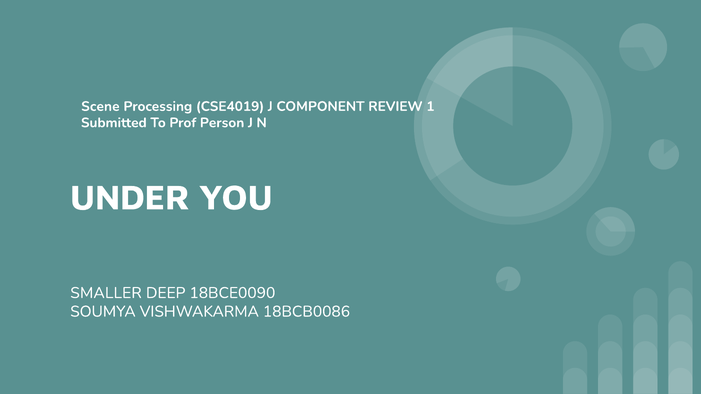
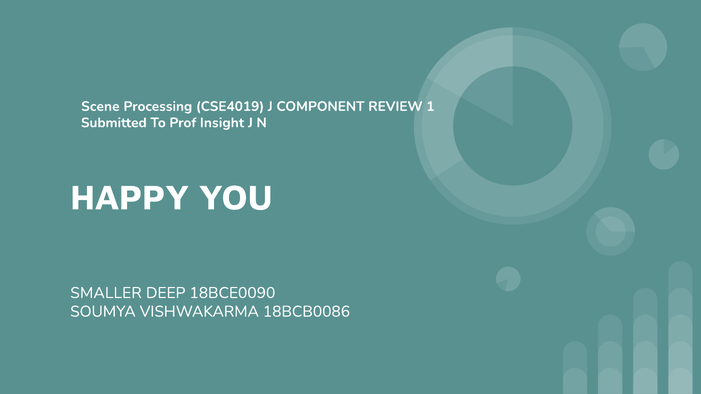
Person: Person -> Insight
UNDER: UNDER -> HAPPY
